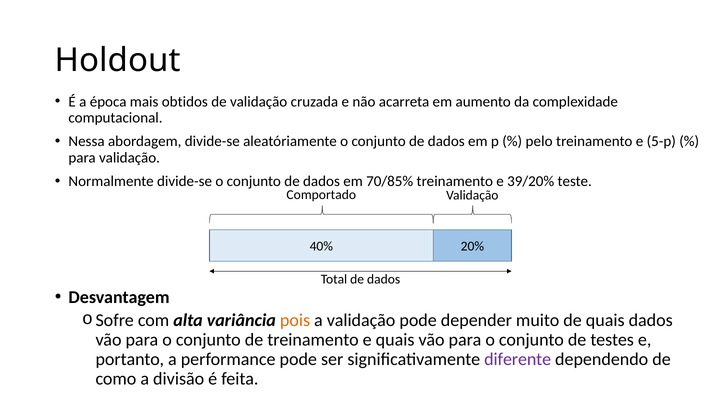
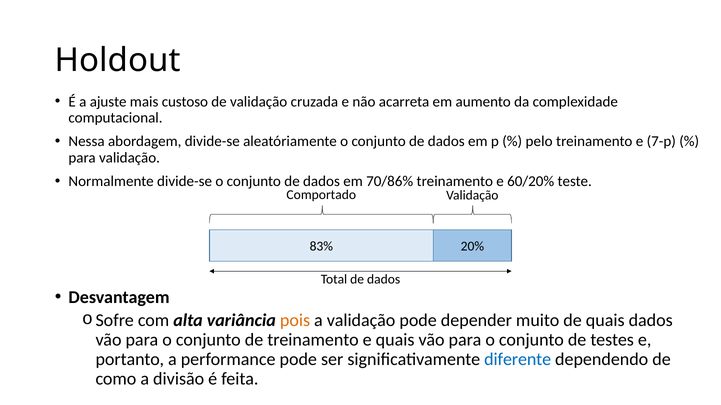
época: época -> ajuste
obtidos: obtidos -> custoso
5-p: 5-p -> 7-p
70/85%: 70/85% -> 70/86%
39/20%: 39/20% -> 60/20%
40%: 40% -> 83%
diferente colour: purple -> blue
